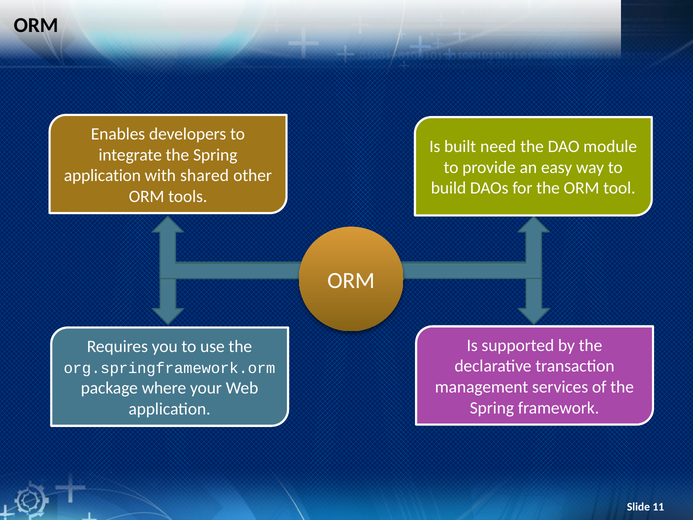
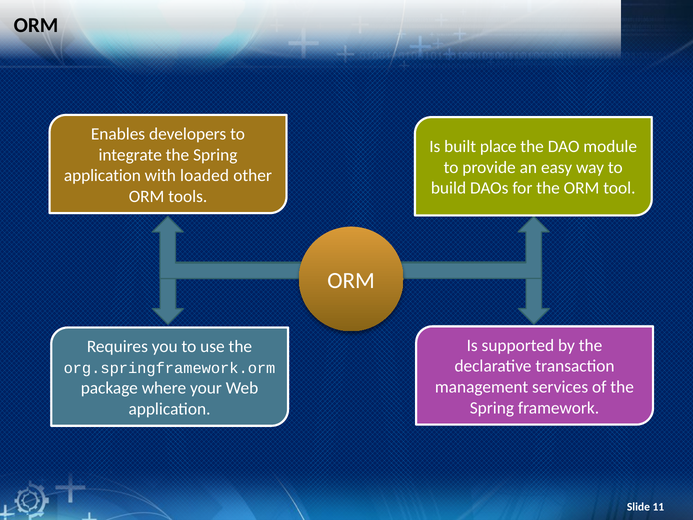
need: need -> place
shared: shared -> loaded
